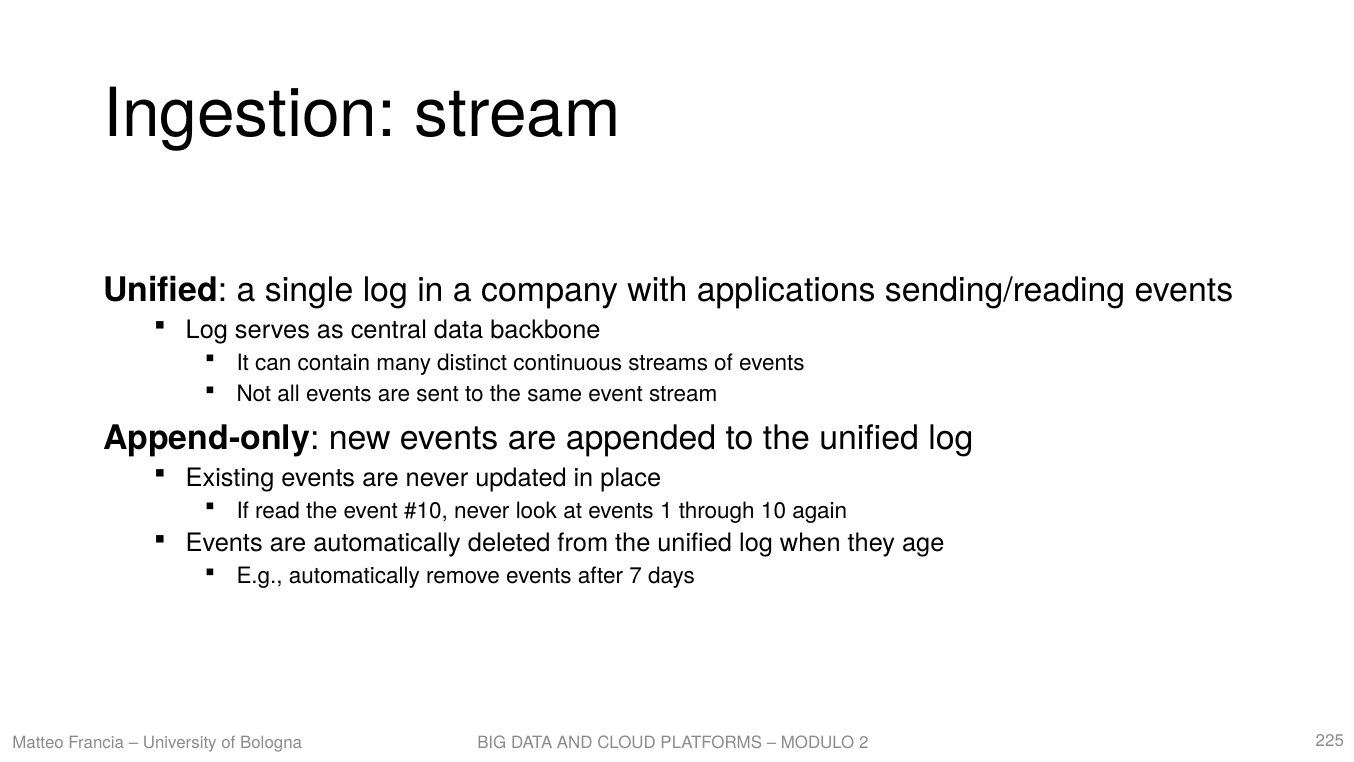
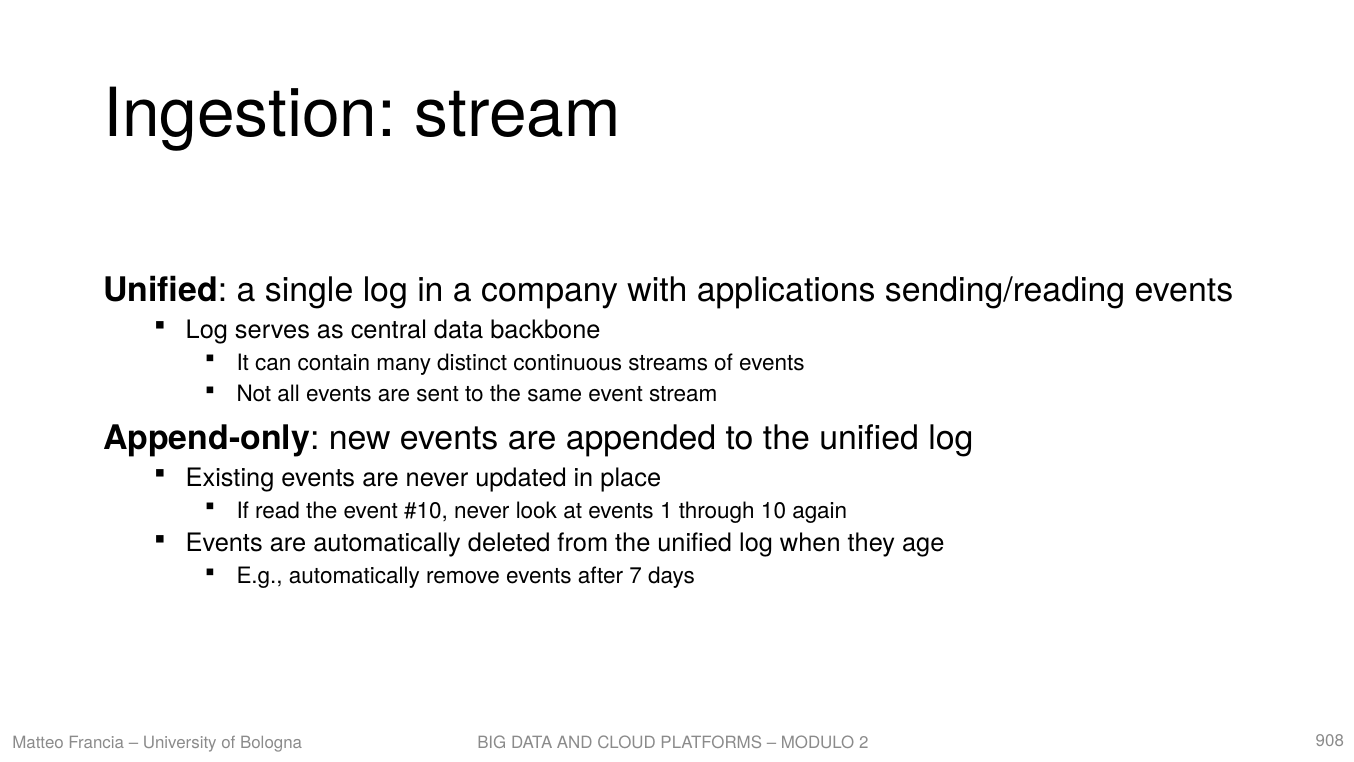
225: 225 -> 908
